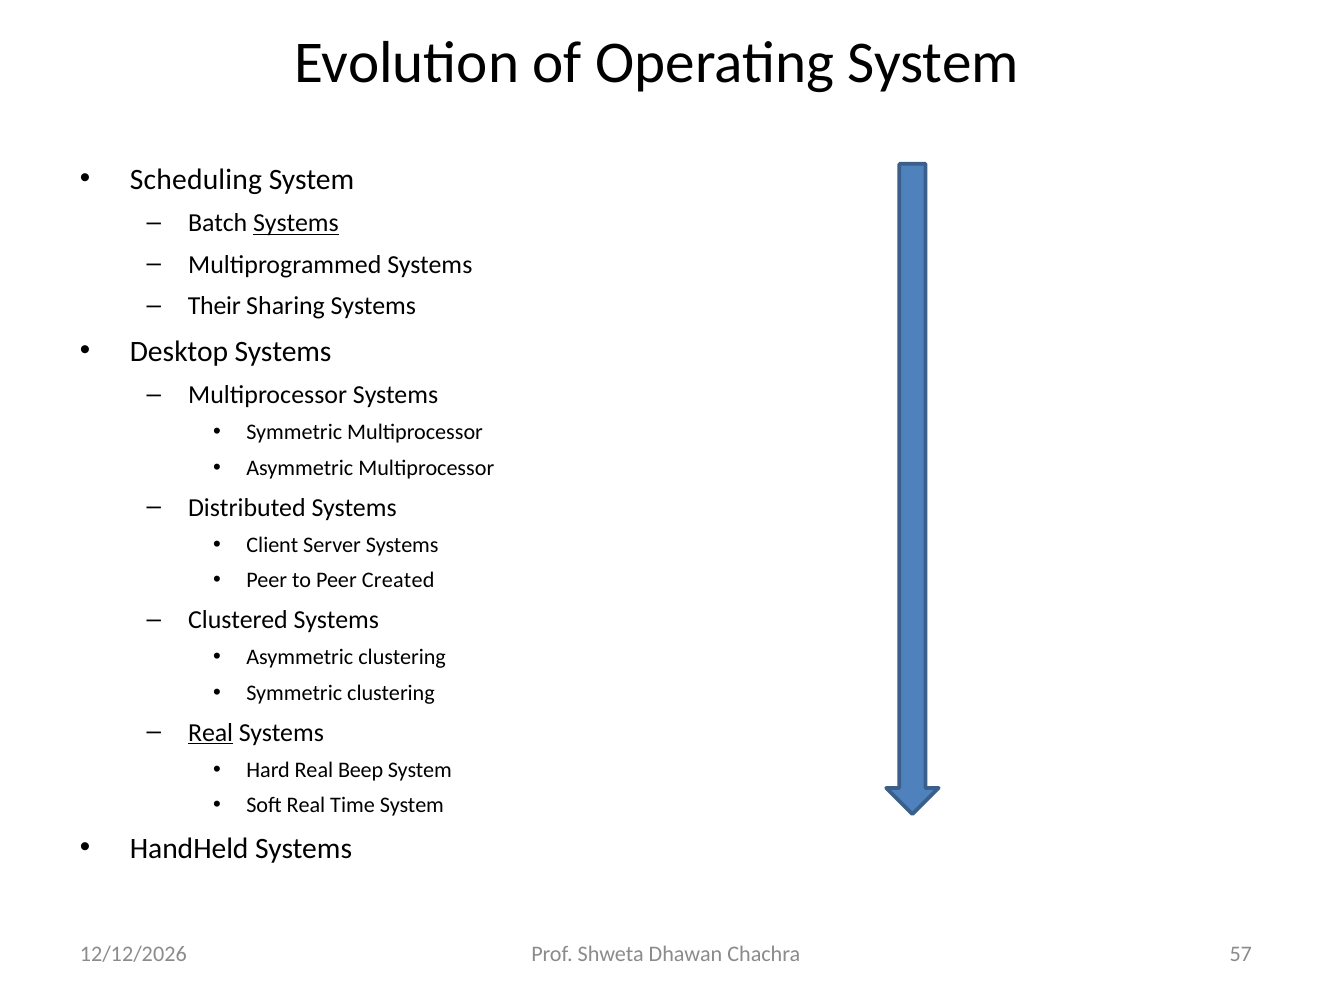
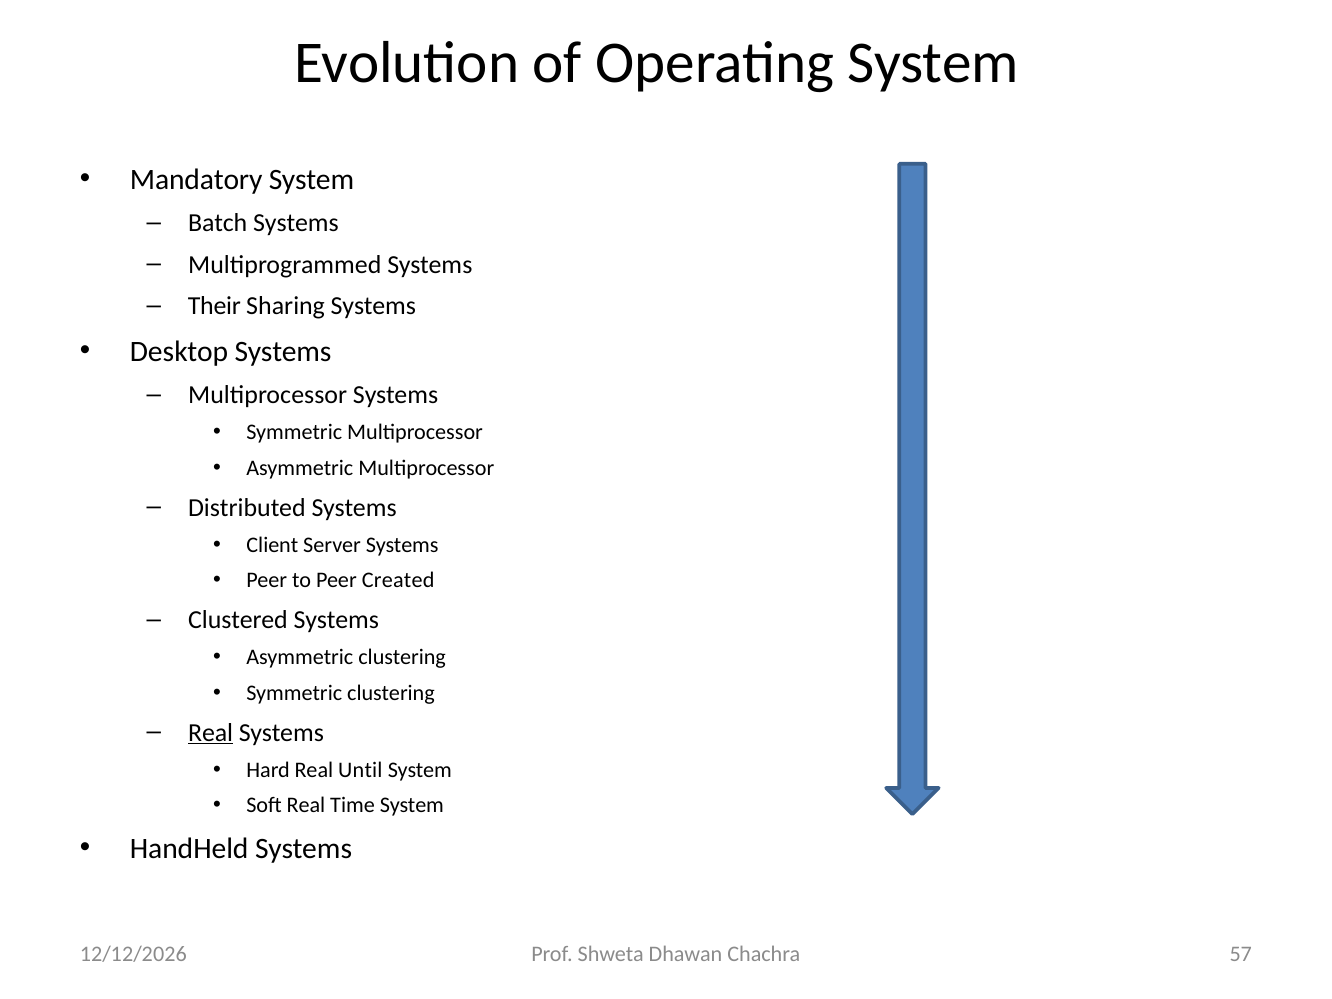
Scheduling: Scheduling -> Mandatory
Systems at (296, 223) underline: present -> none
Beep: Beep -> Until
